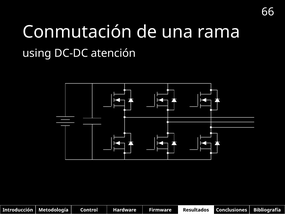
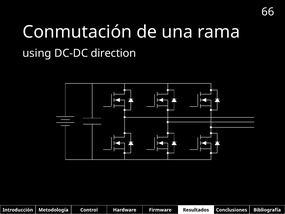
atención: atención -> direction
